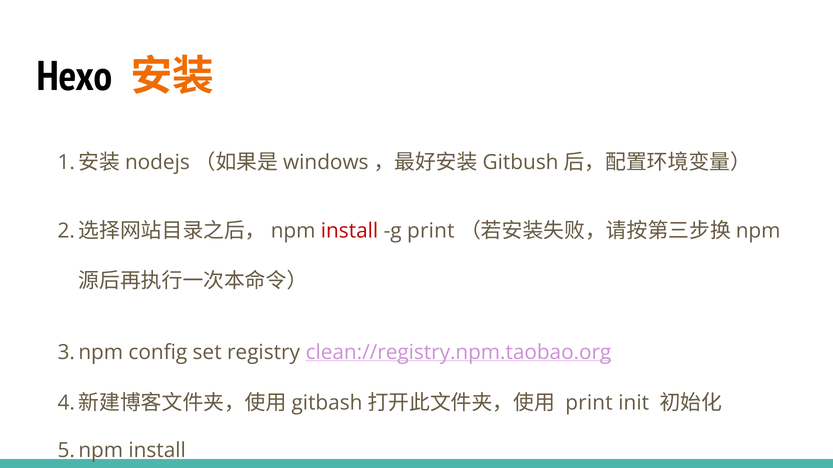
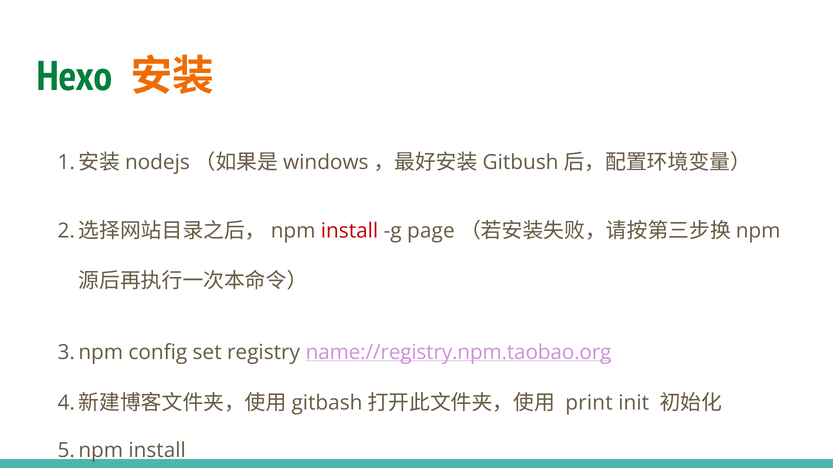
Hexo colour: black -> green
g print: print -> page
clean://registry.npm.taobao.org: clean://registry.npm.taobao.org -> name://registry.npm.taobao.org
